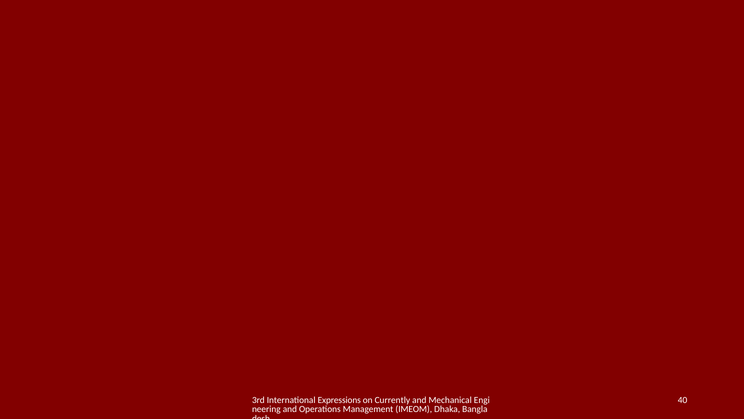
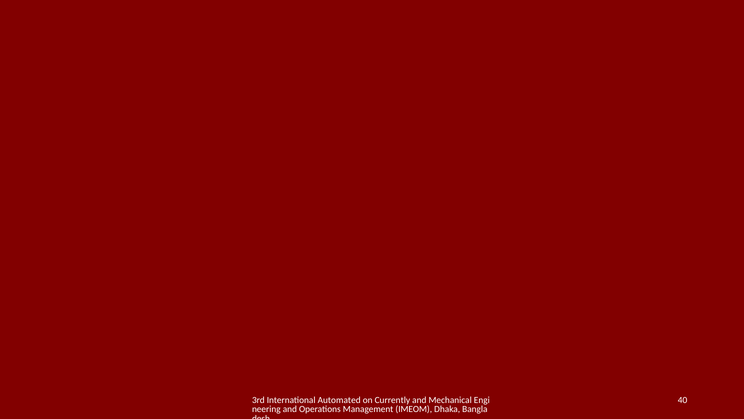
Expressions: Expressions -> Automated
